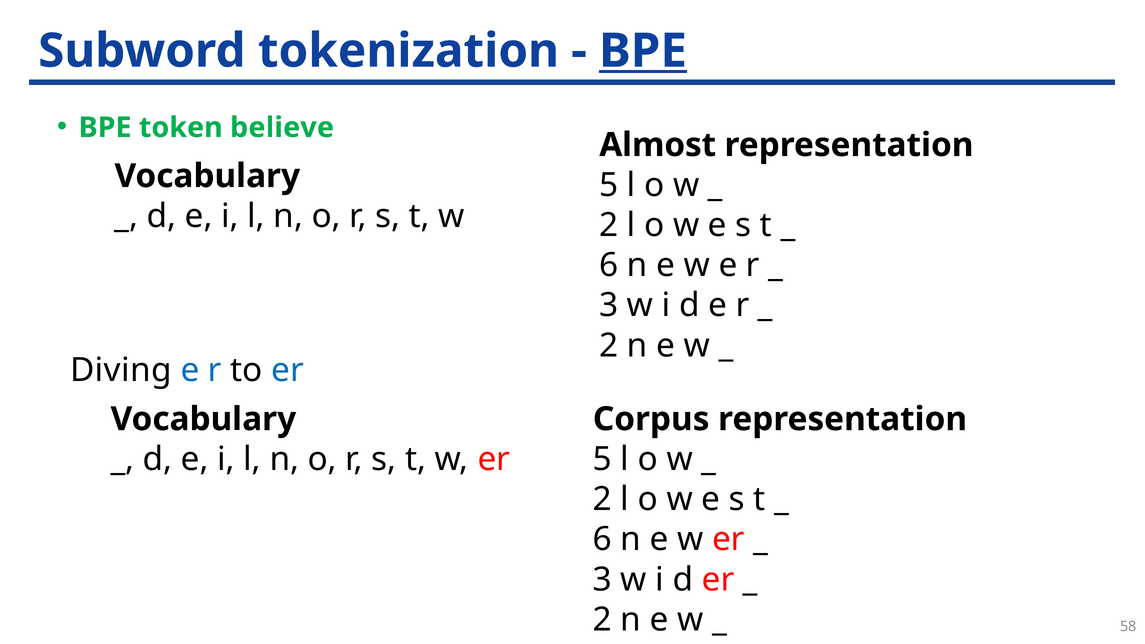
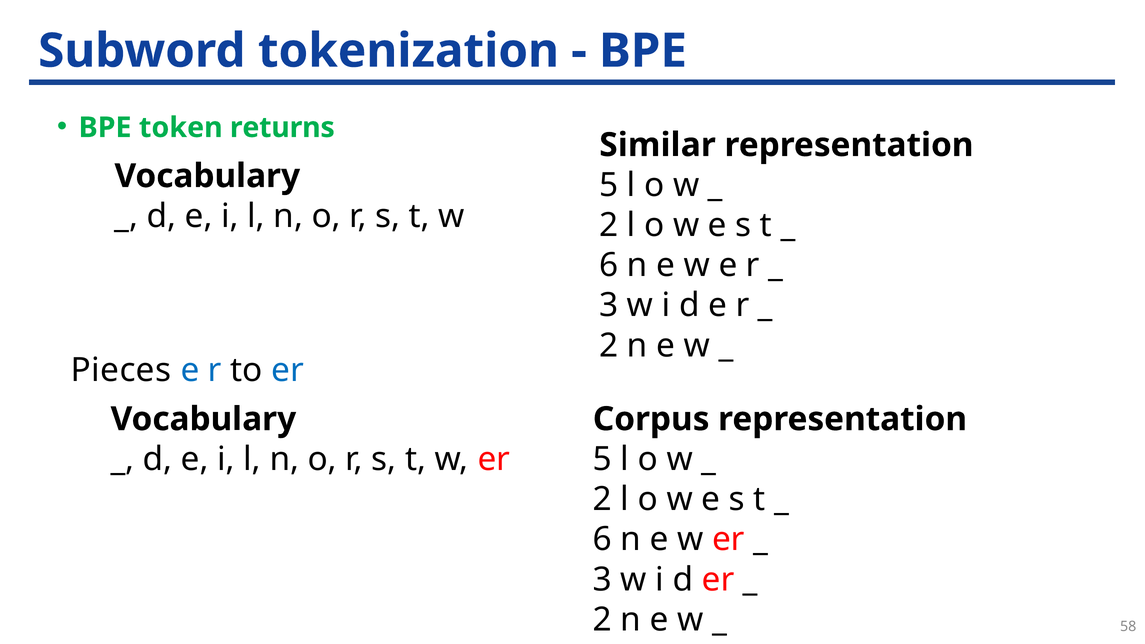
BPE at (643, 51) underline: present -> none
believe: believe -> returns
Almost: Almost -> Similar
Diving: Diving -> Pieces
